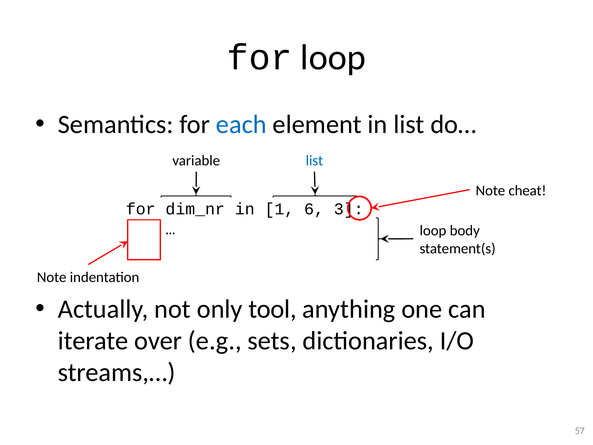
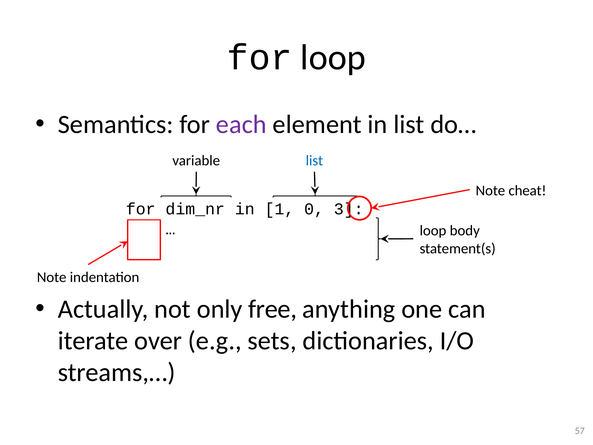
each colour: blue -> purple
6: 6 -> 0
tool: tool -> free
